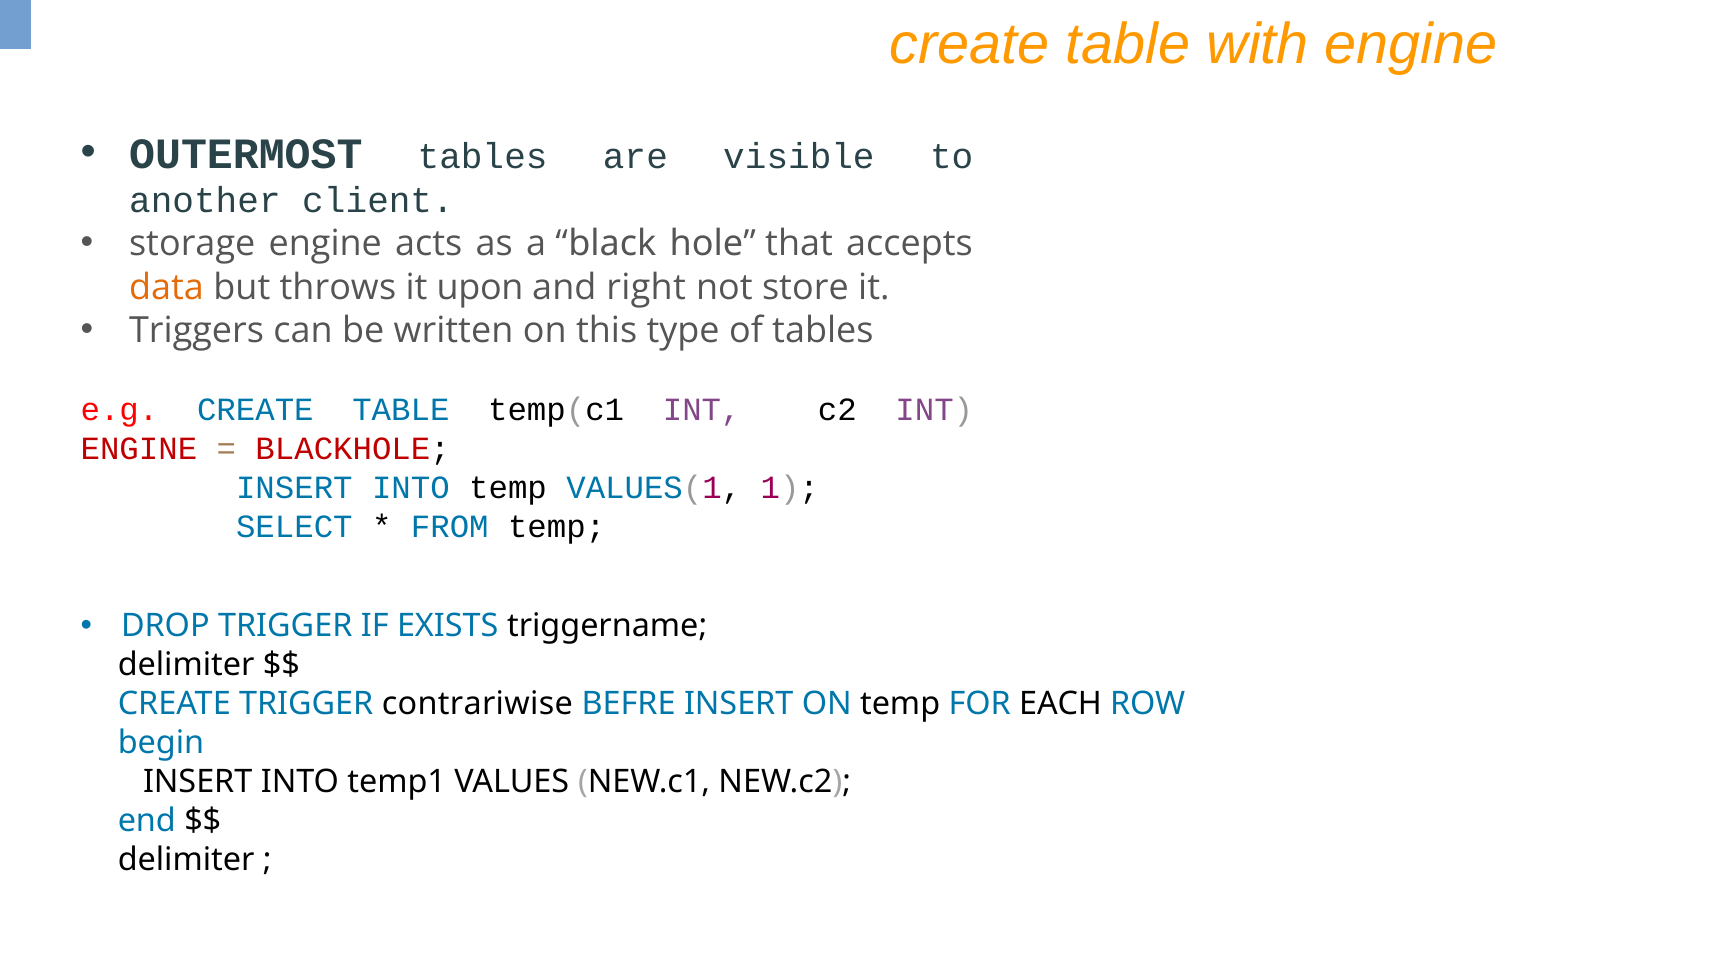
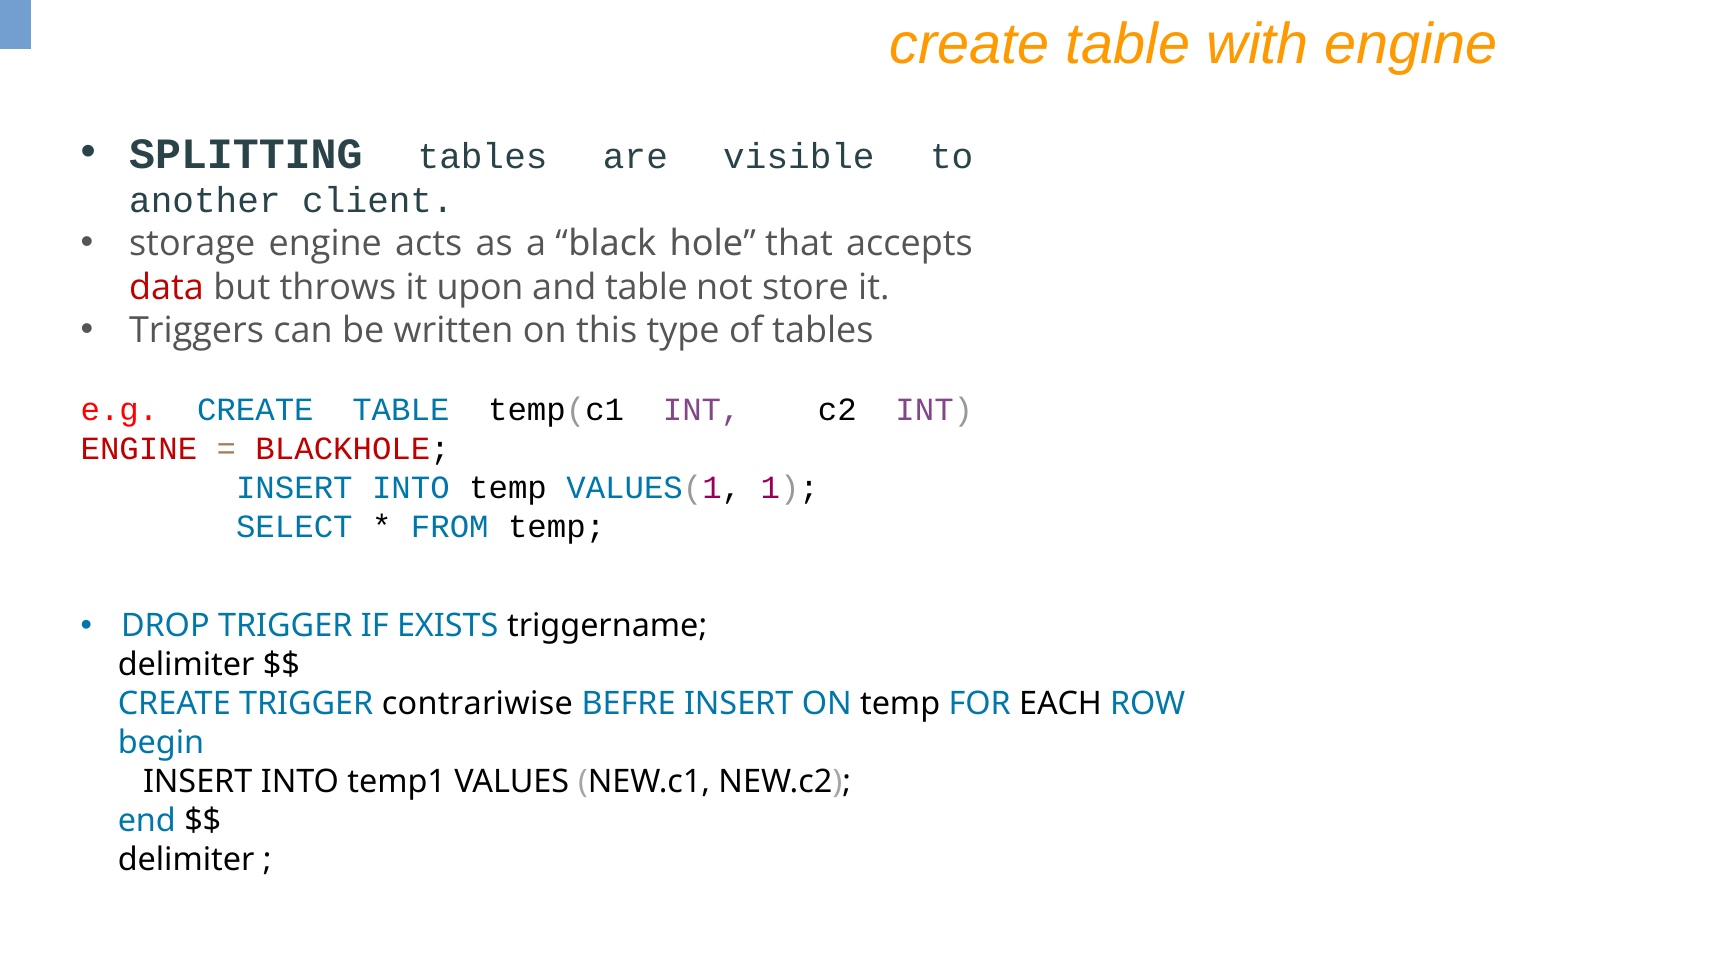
OUTERMOST: OUTERMOST -> SPLITTING
data colour: orange -> red
and right: right -> table
